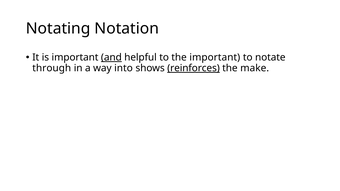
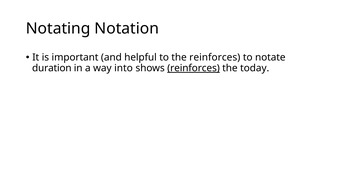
and underline: present -> none
the important: important -> reinforces
through: through -> duration
make: make -> today
